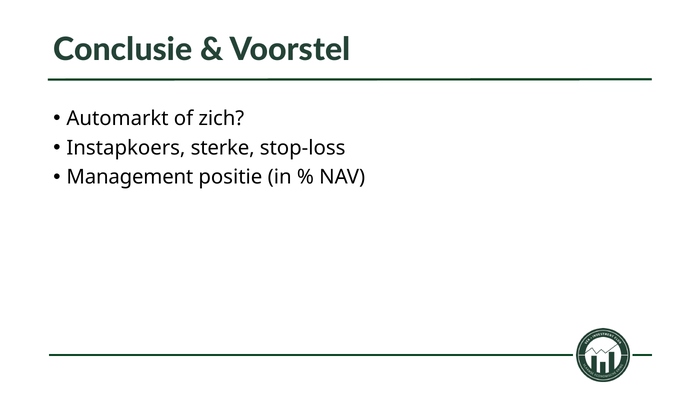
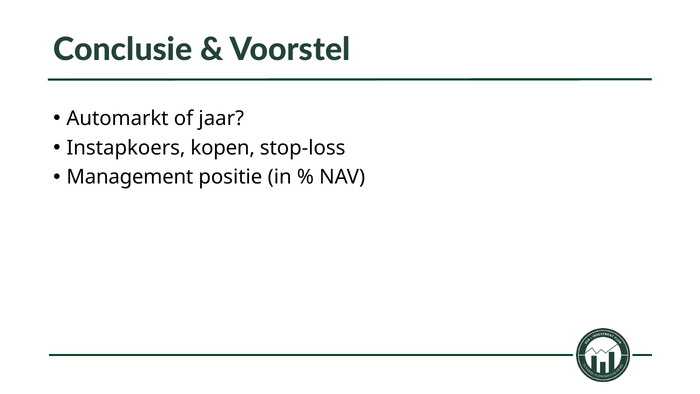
zich: zich -> jaar
sterke: sterke -> kopen
